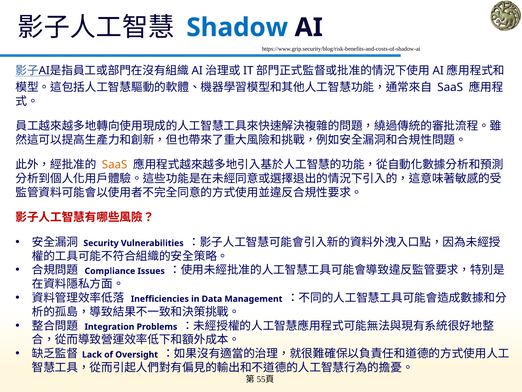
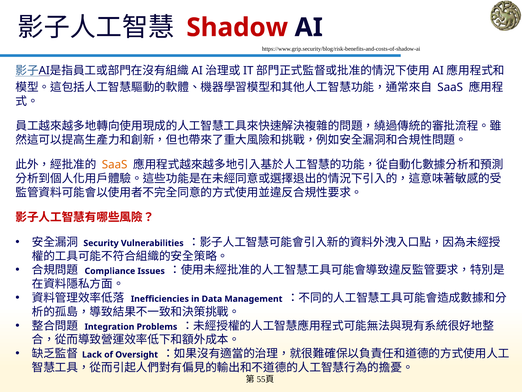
Shadow colour: blue -> red
